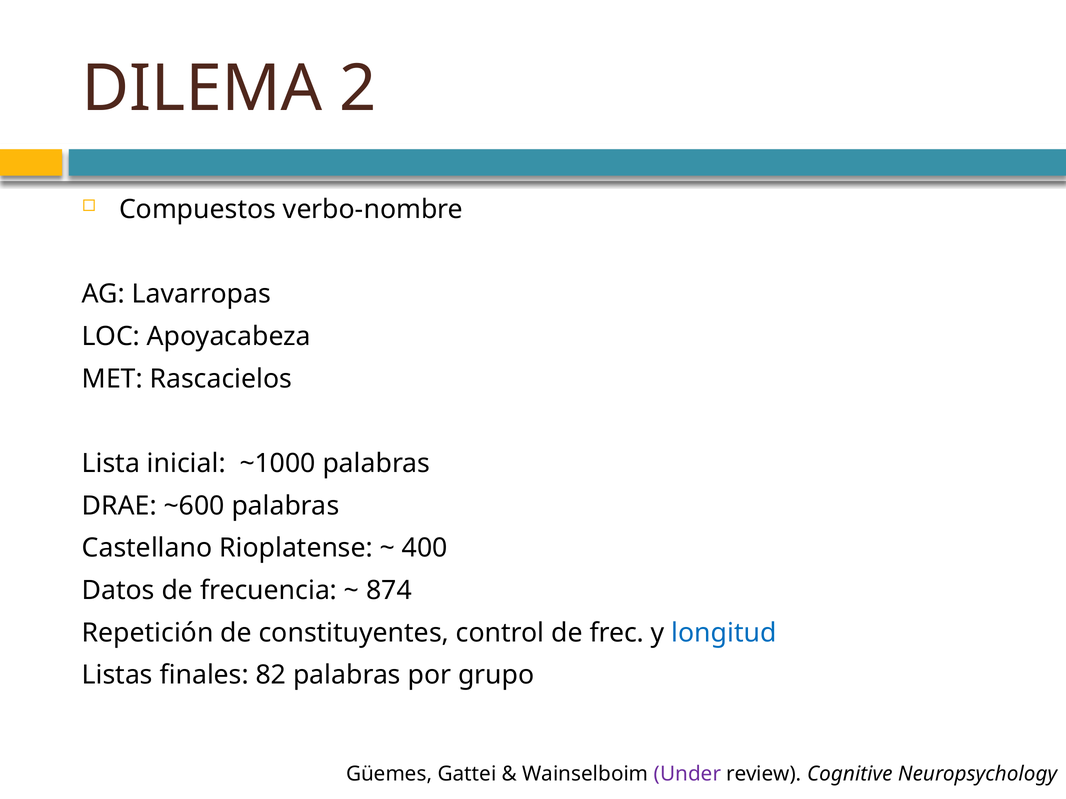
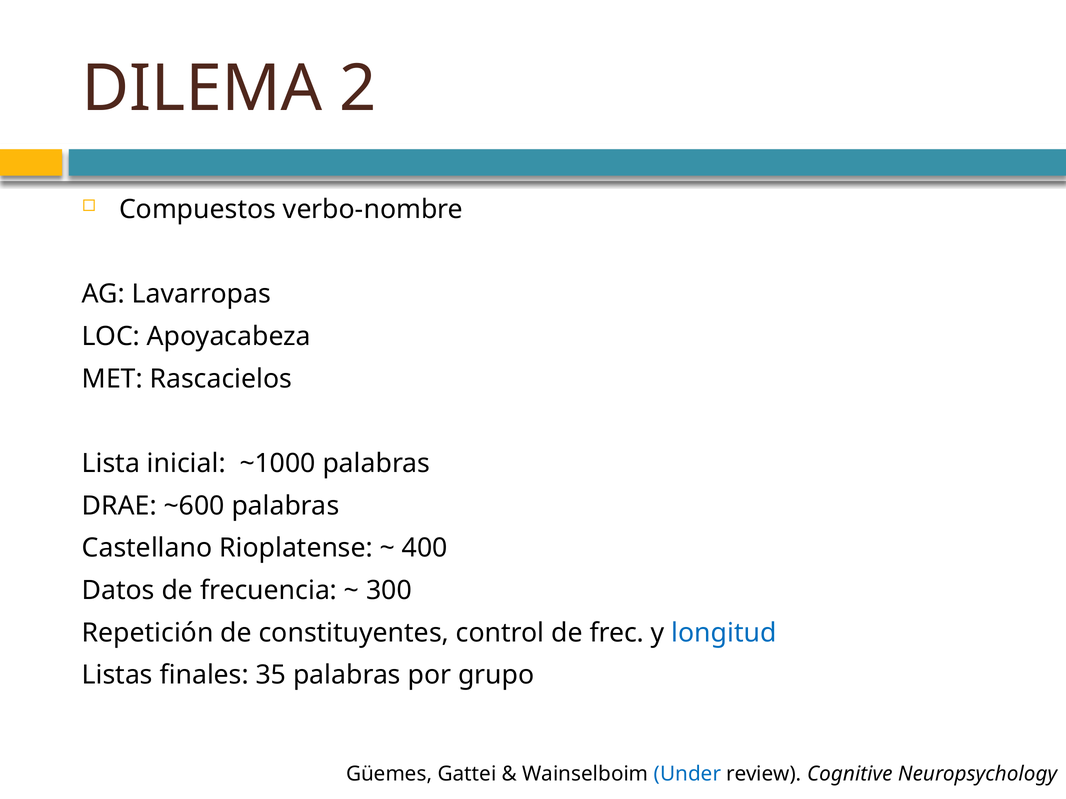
874: 874 -> 300
82: 82 -> 35
Under colour: purple -> blue
